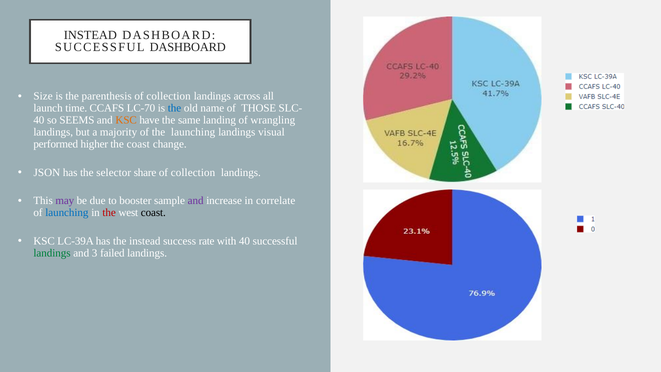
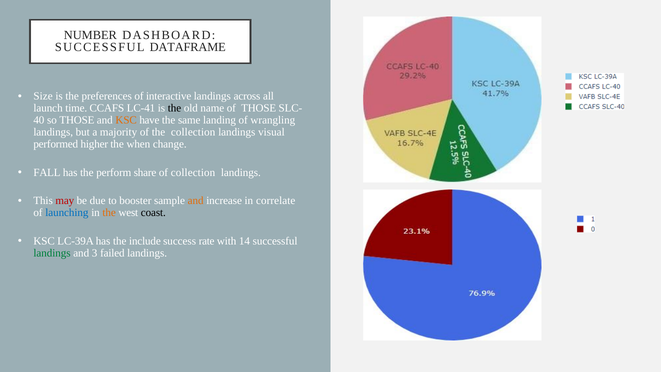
INSTEAD at (90, 35): INSTEAD -> NUMBER
SUCCESSFUL DASHBOARD: DASHBOARD -> DATAFRAME
parenthesis: parenthesis -> preferences
collection at (169, 96): collection -> interactive
LC-70: LC-70 -> LC-41
the at (174, 108) colour: blue -> black
so SEEMS: SEEMS -> THOSE
the launching: launching -> collection
the coast: coast -> when
JSON: JSON -> FALL
selector: selector -> perform
may colour: purple -> red
and at (196, 201) colour: purple -> orange
the at (109, 213) colour: red -> orange
the instead: instead -> include
with 40: 40 -> 14
